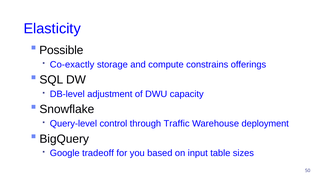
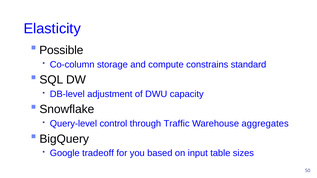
Co-exactly: Co-exactly -> Co-column
offerings: offerings -> standard
deployment: deployment -> aggregates
